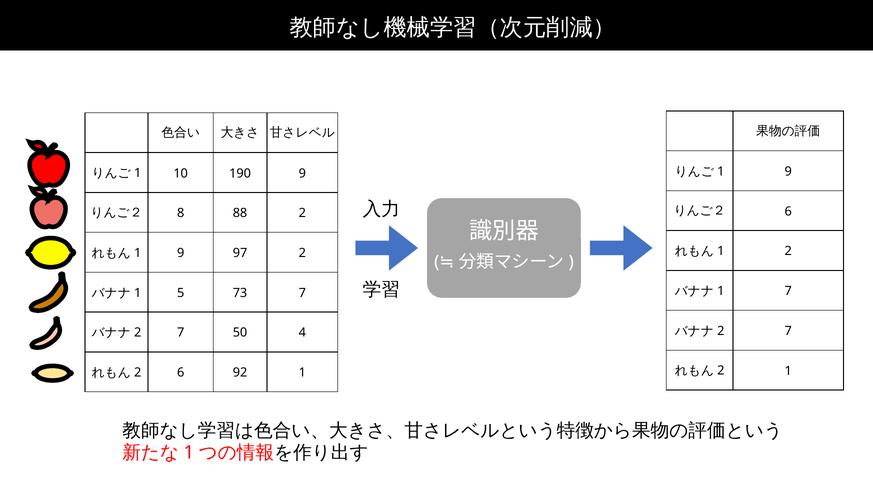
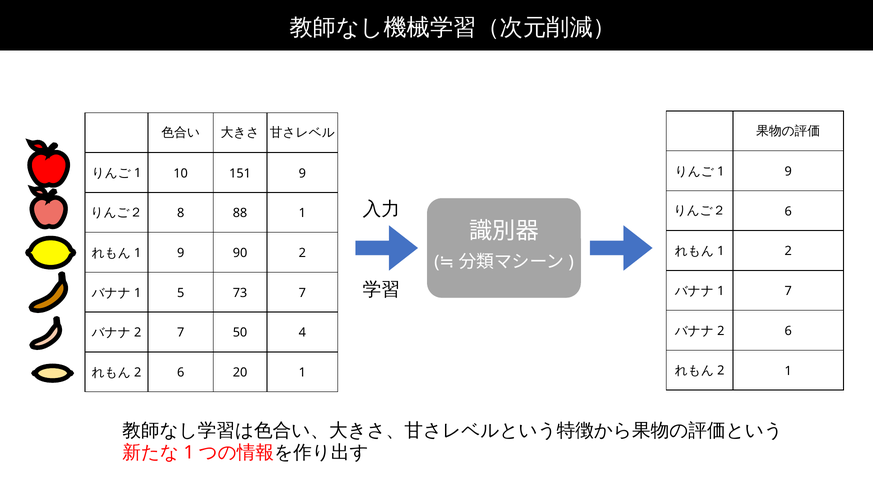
190: 190 -> 151
88 2: 2 -> 1
97: 97 -> 90
7 at (788, 331): 7 -> 6
92: 92 -> 20
